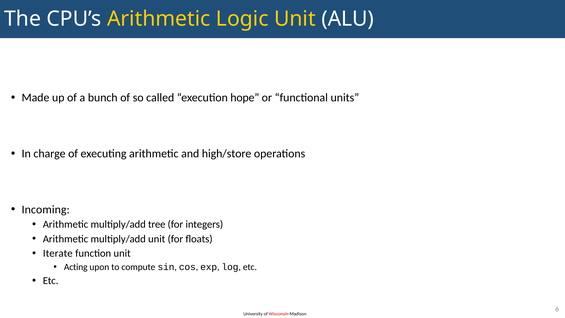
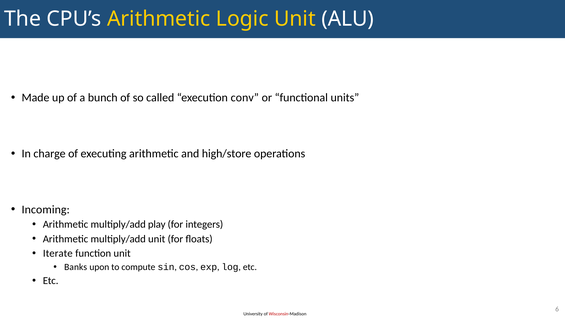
hope: hope -> conv
tree: tree -> play
Acting: Acting -> Banks
